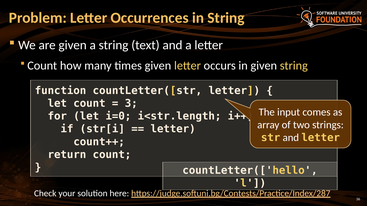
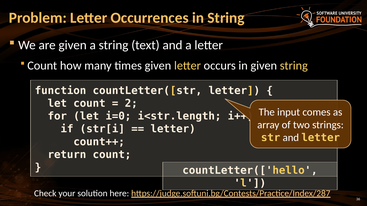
3: 3 -> 2
